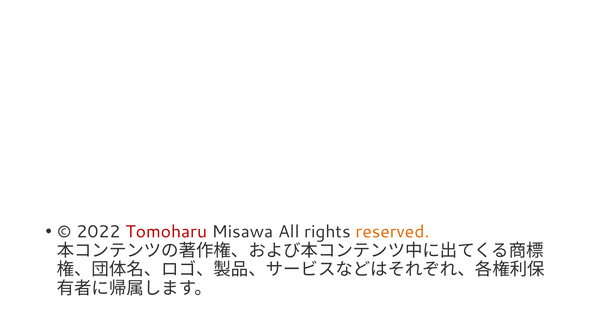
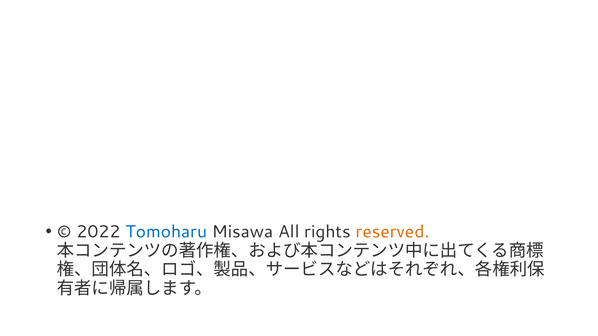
Tomoharu colour: red -> blue
